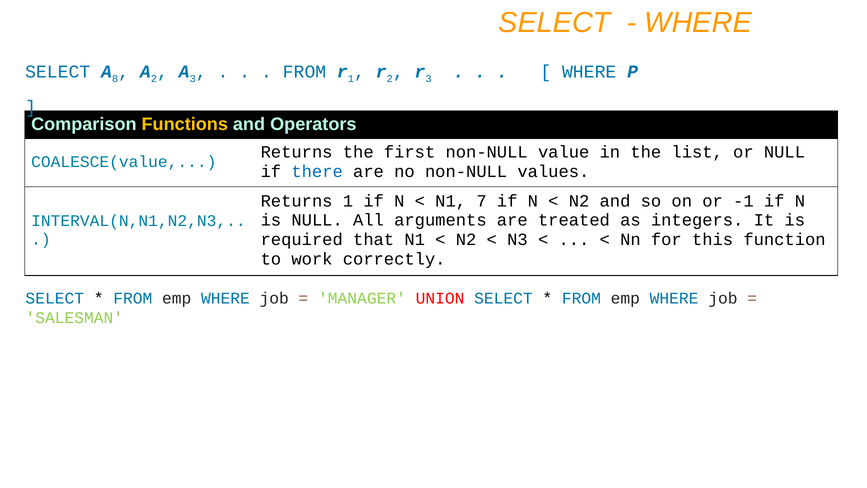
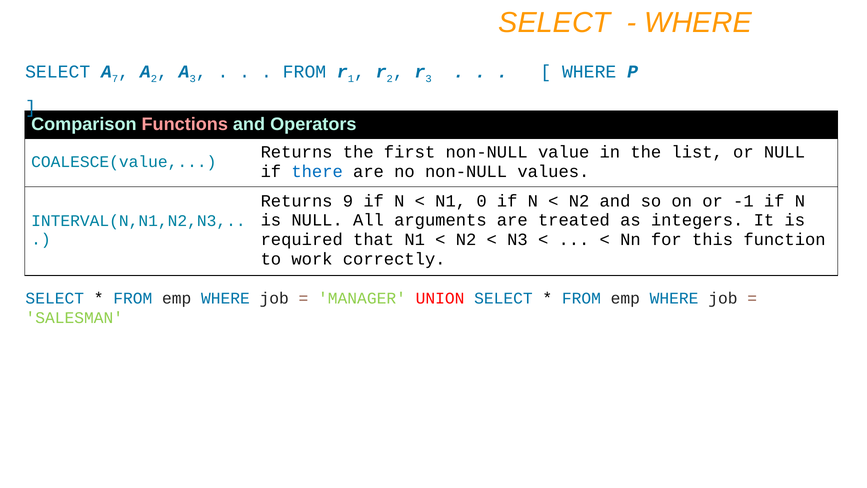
8: 8 -> 7
Functions colour: yellow -> pink
Returns 1: 1 -> 9
7: 7 -> 0
